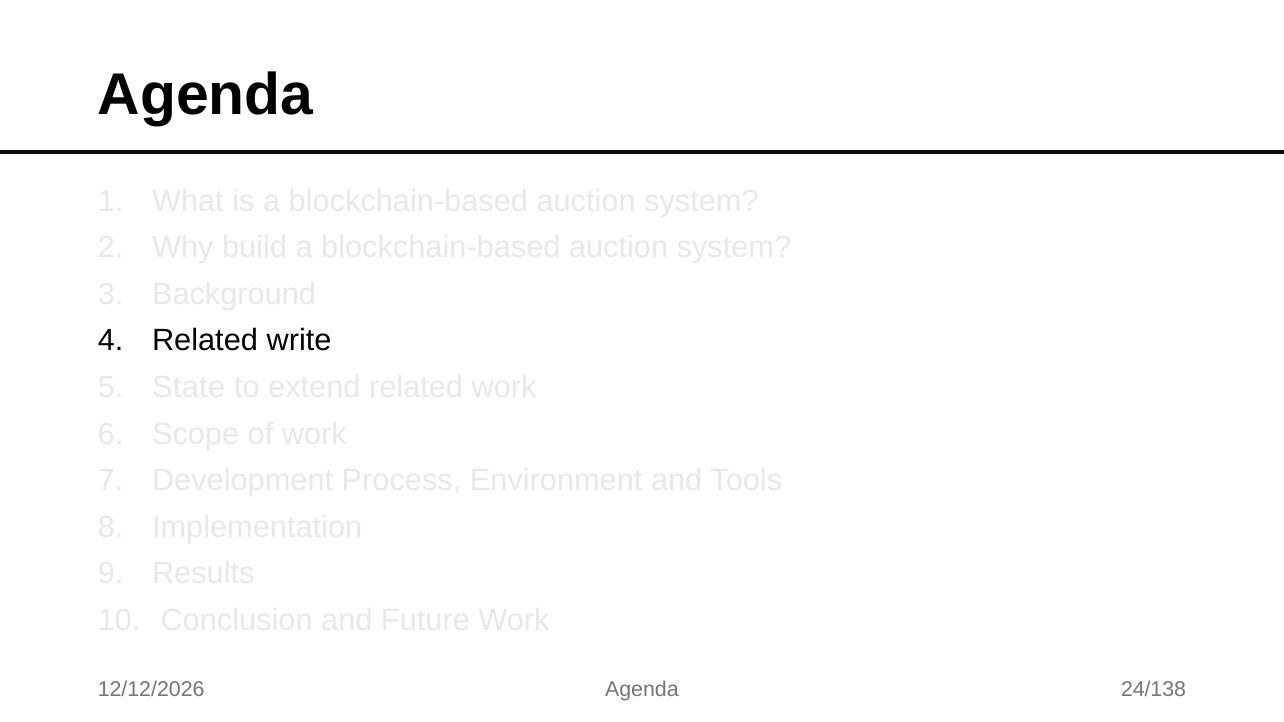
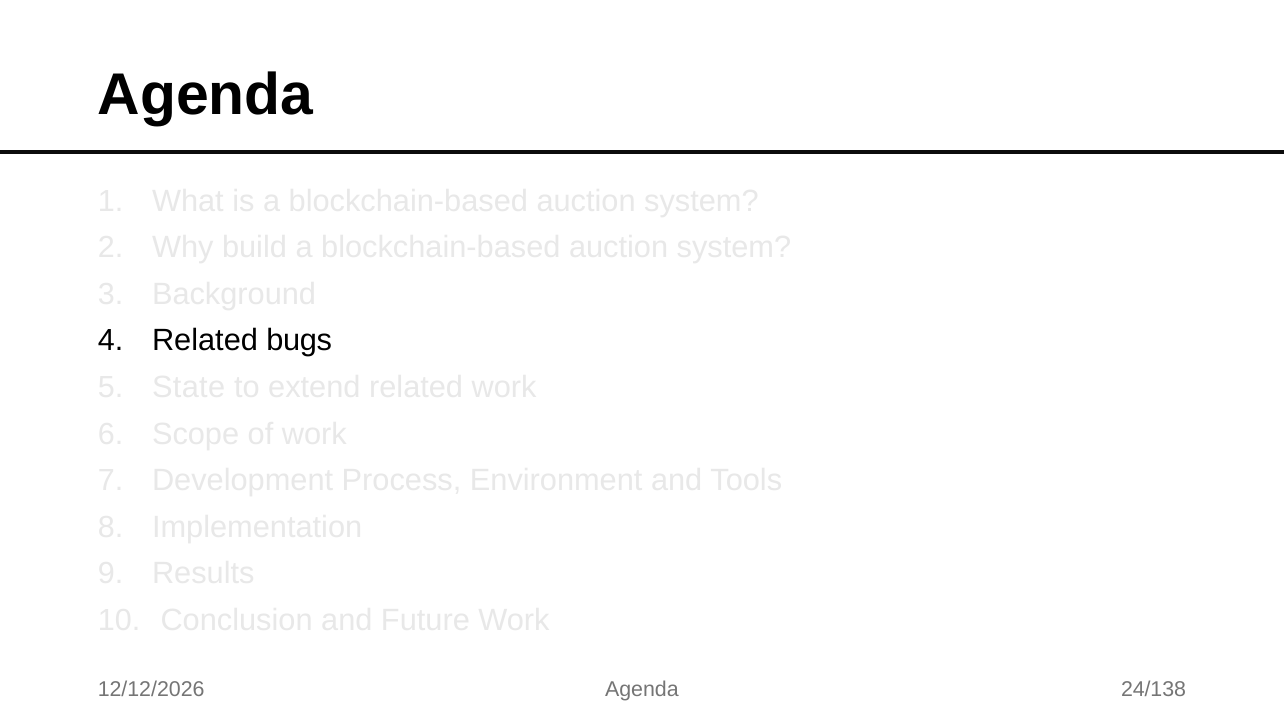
write: write -> bugs
